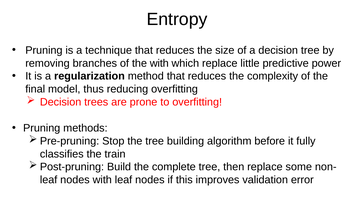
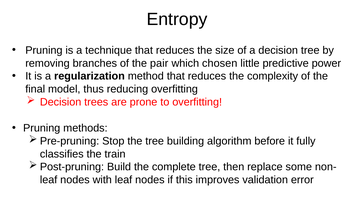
the with: with -> pair
which replace: replace -> chosen
